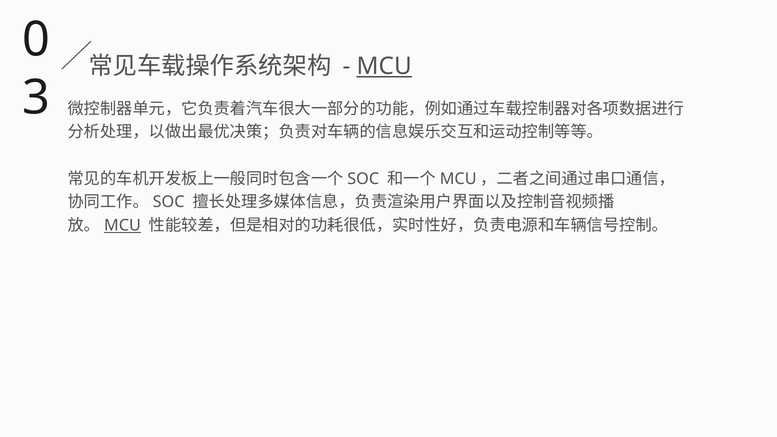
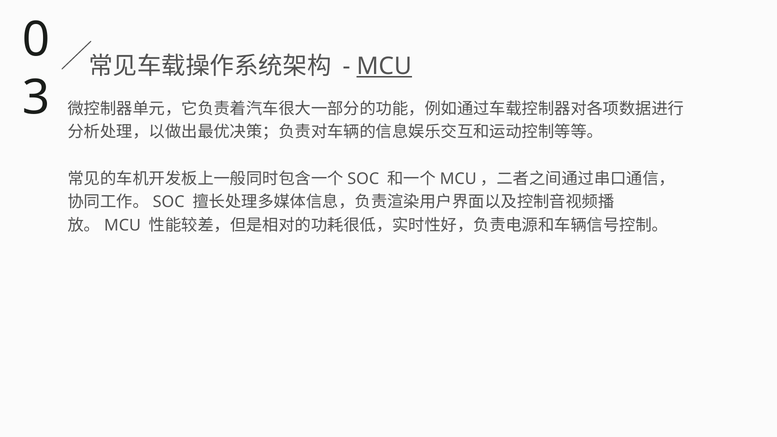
MCU at (122, 225) underline: present -> none
